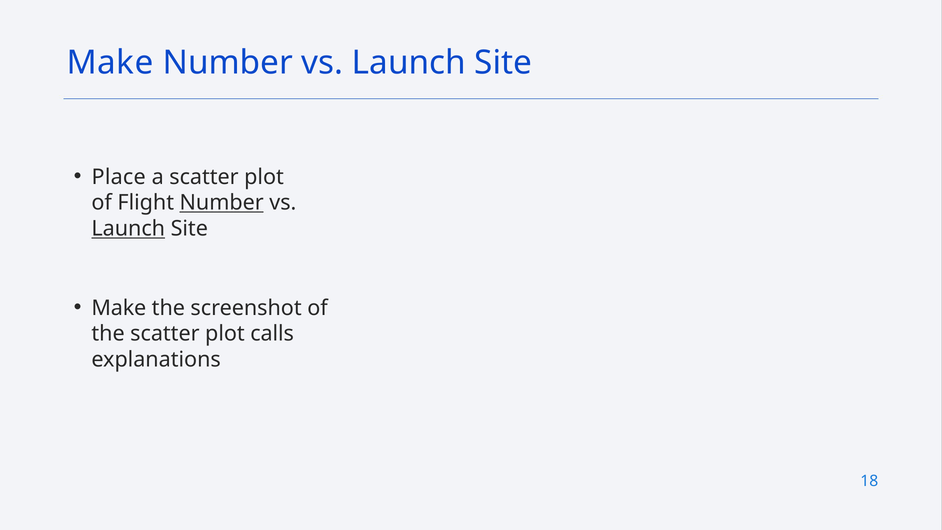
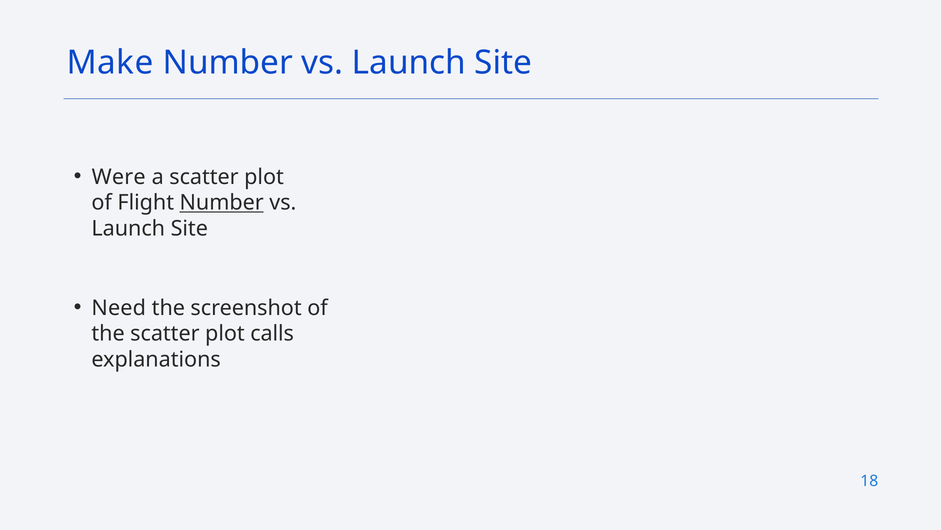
Place: Place -> Were
Launch at (128, 229) underline: present -> none
Make at (119, 308): Make -> Need
